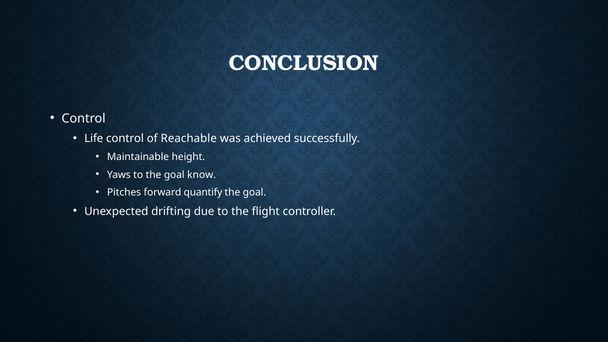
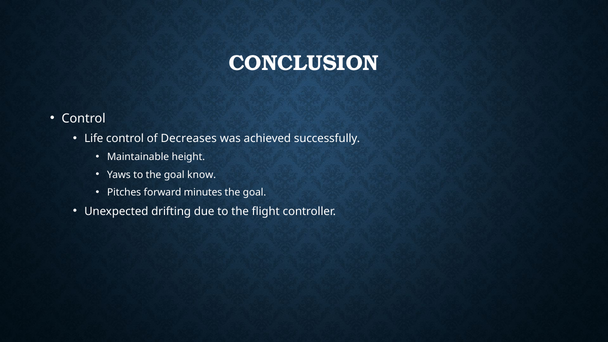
Reachable: Reachable -> Decreases
quantify: quantify -> minutes
